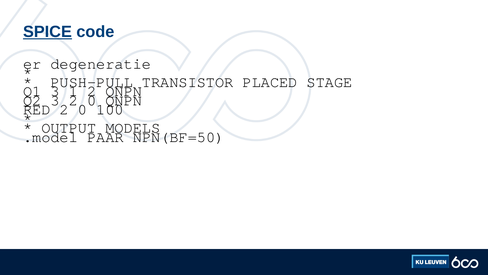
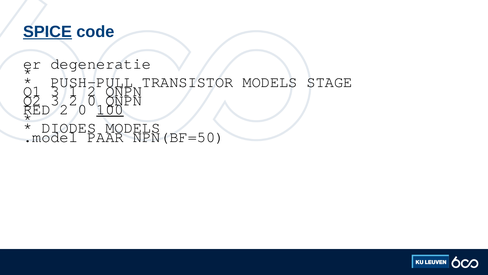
TRANSISTOR PLACED: PLACED -> MODELS
100 underline: none -> present
OUTPUT: OUTPUT -> DIODES
